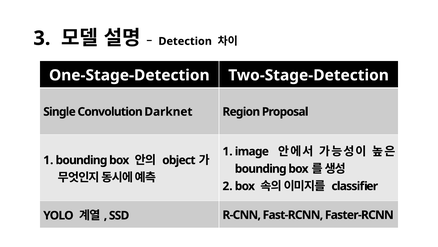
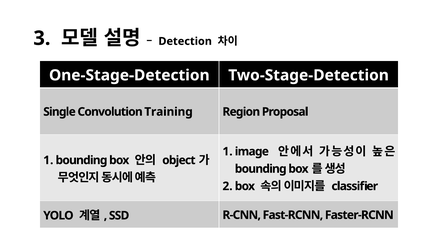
Darknet: Darknet -> Training
